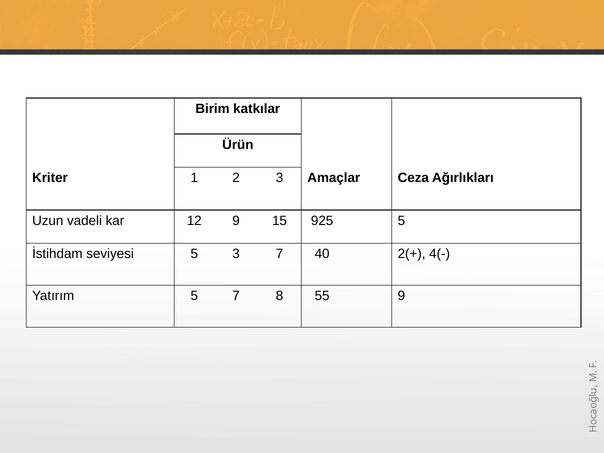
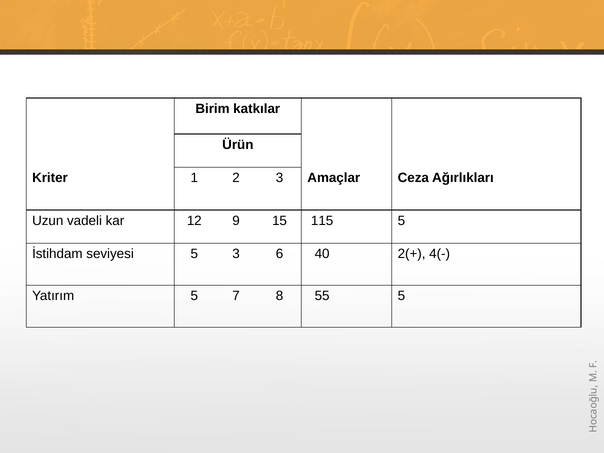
925: 925 -> 115
3 7: 7 -> 6
55 9: 9 -> 5
